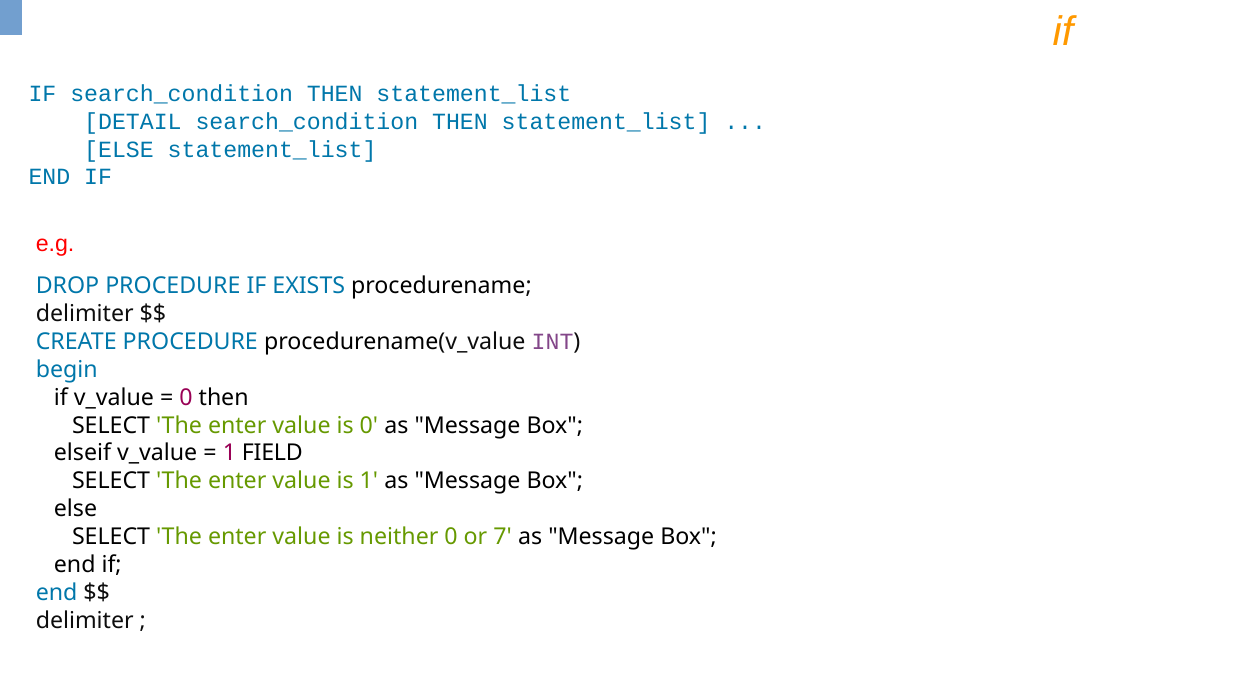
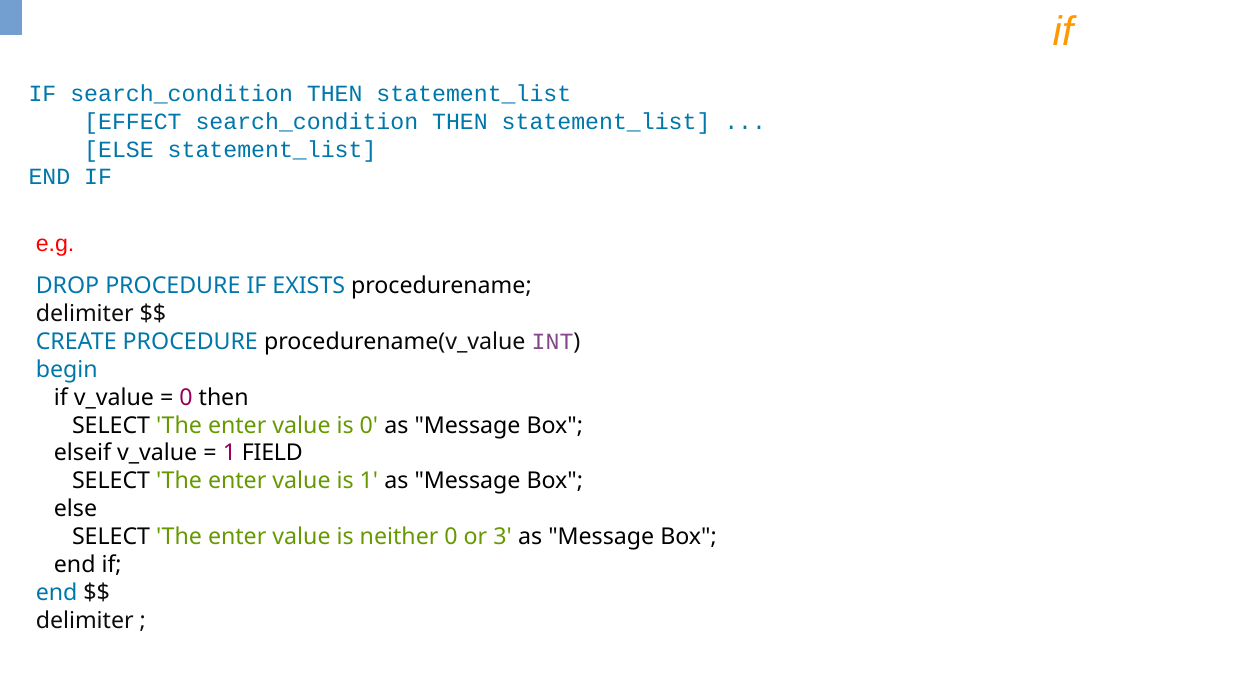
DETAIL: DETAIL -> EFFECT
7: 7 -> 3
